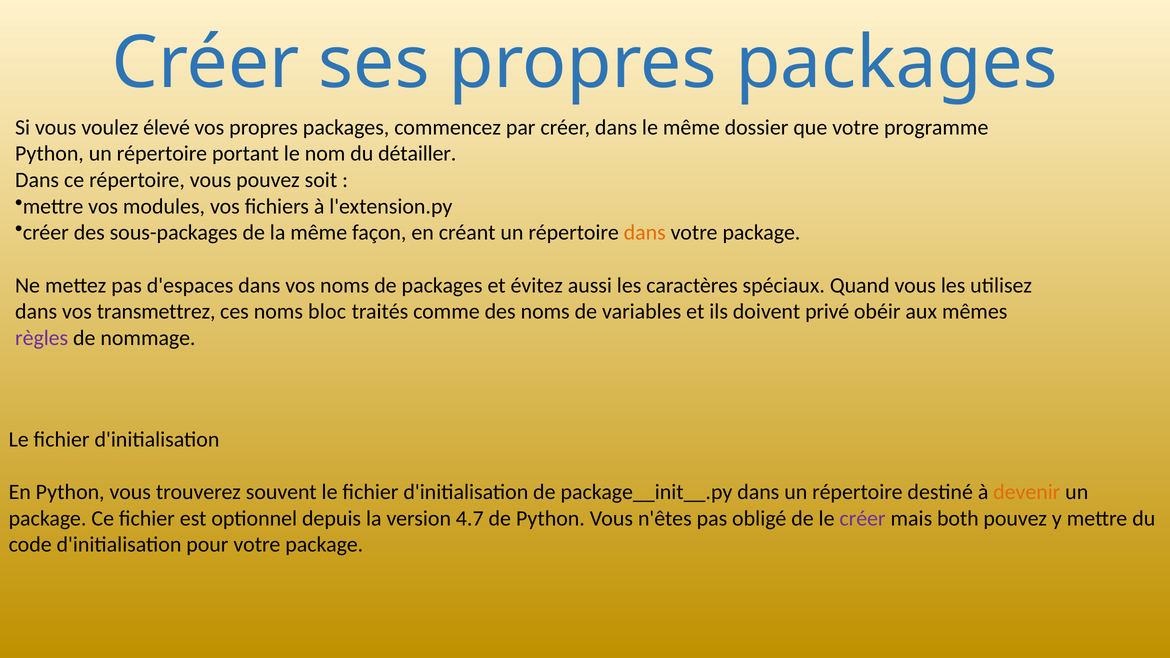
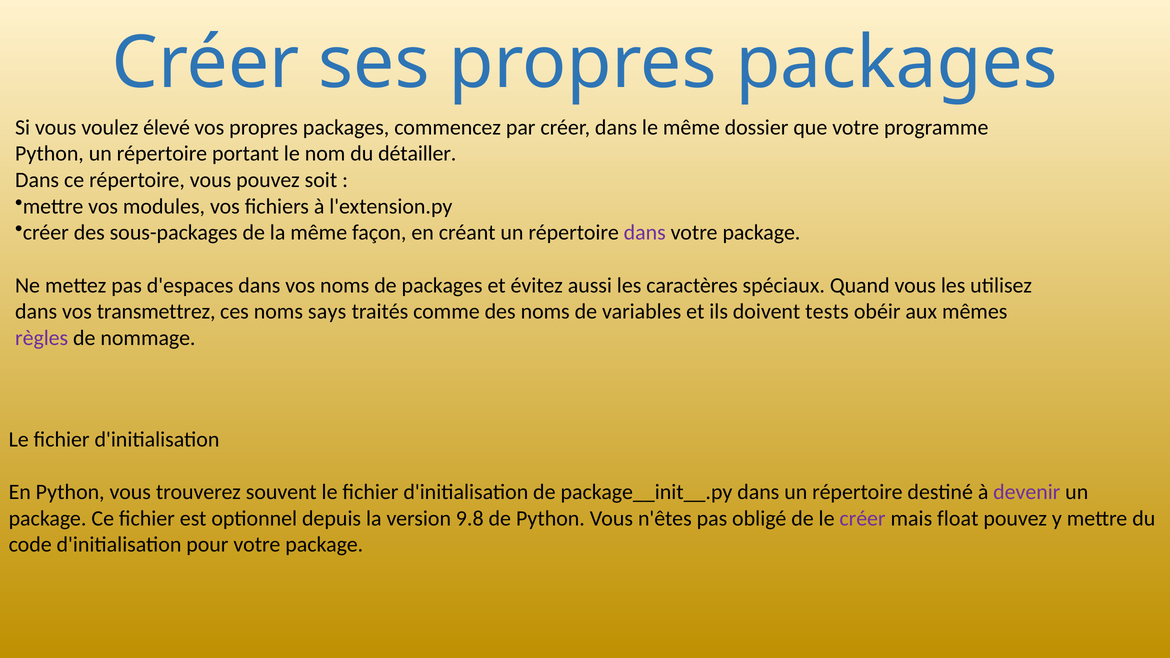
dans at (645, 233) colour: orange -> purple
bloc: bloc -> says
privé: privé -> tests
devenir colour: orange -> purple
4.7: 4.7 -> 9.8
both: both -> float
